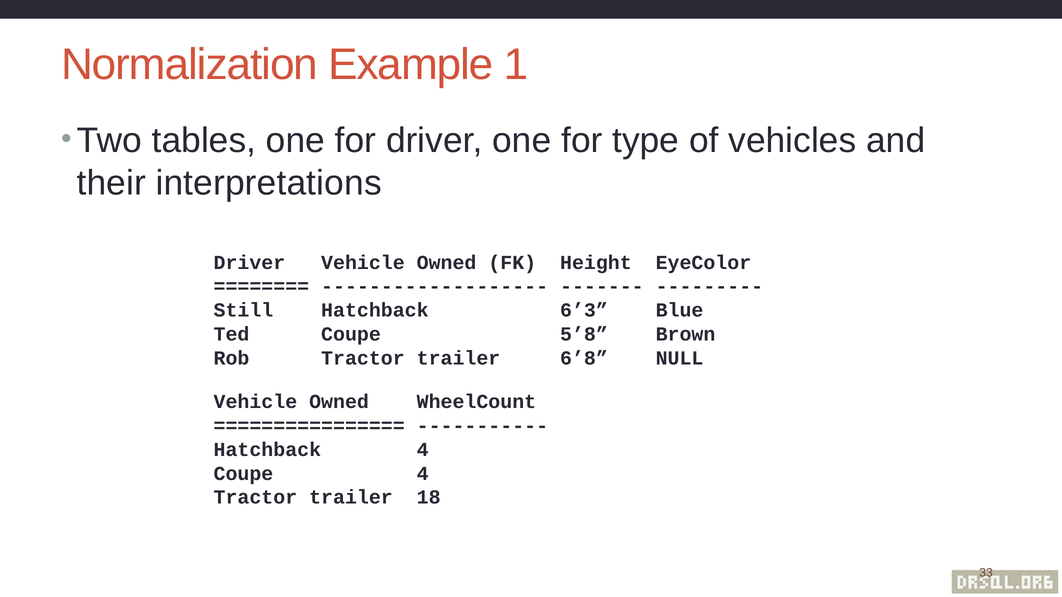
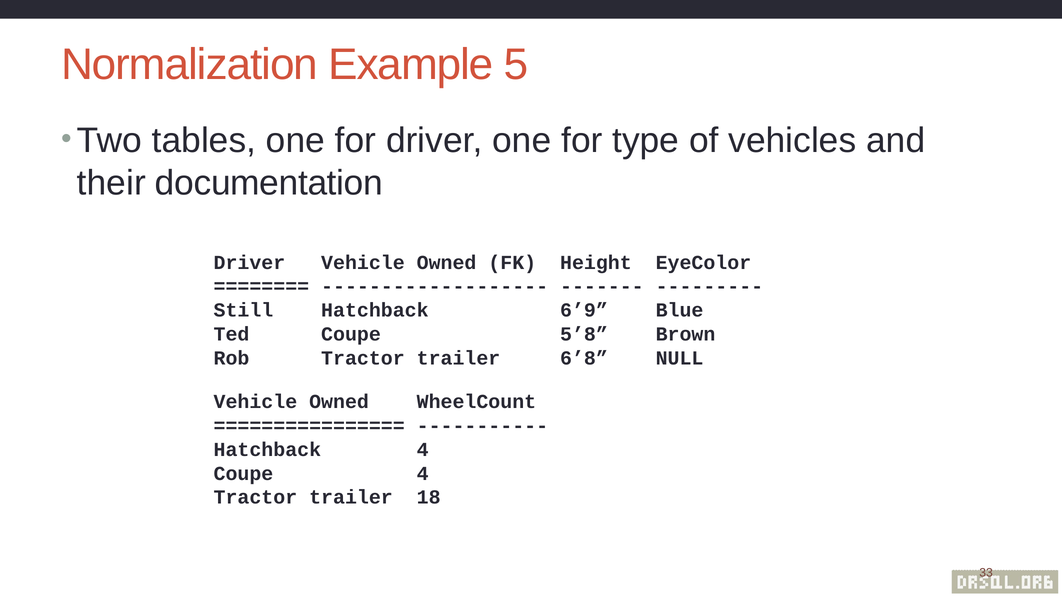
1: 1 -> 5
interpretations: interpretations -> documentation
6’3: 6’3 -> 6’9
